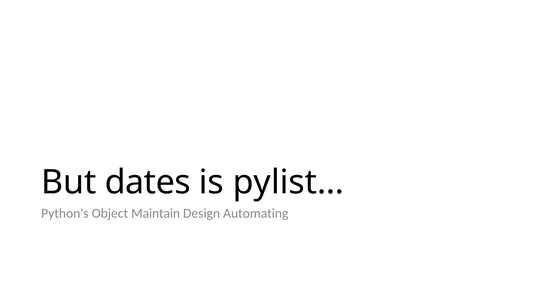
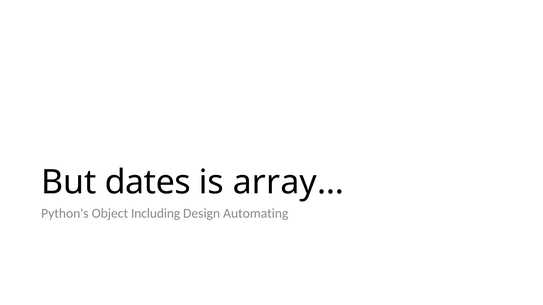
pylist…: pylist… -> array…
Maintain: Maintain -> Including
